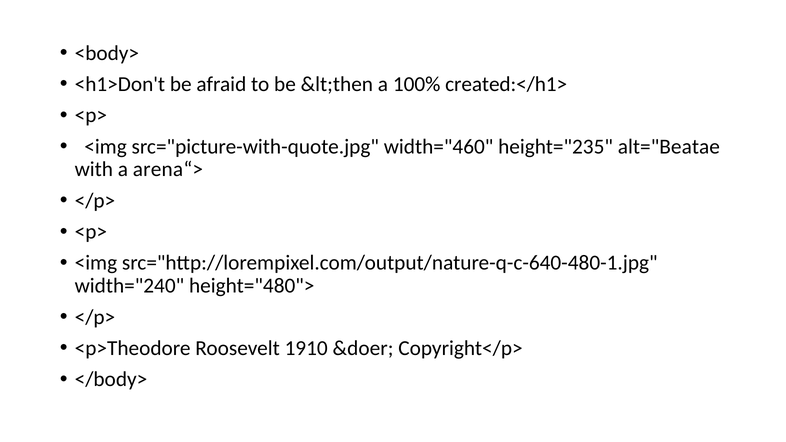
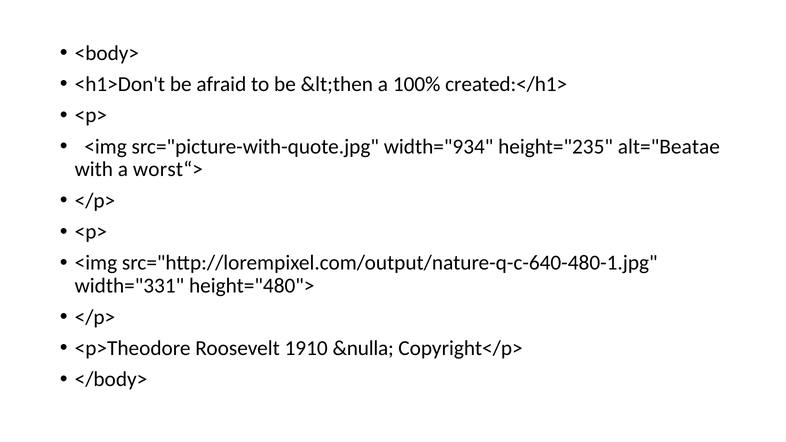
width="460: width="460 -> width="934
arena“>: arena“> -> worst“>
width="240: width="240 -> width="331
&doer: &doer -> &nulla
